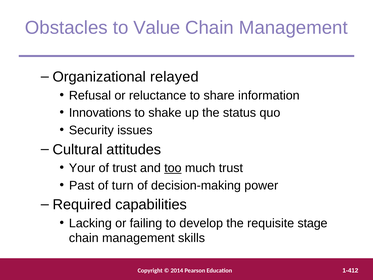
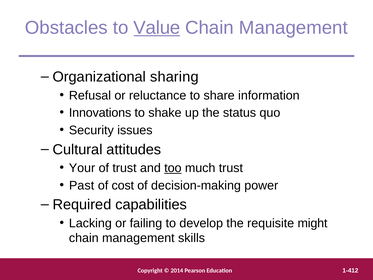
Value underline: none -> present
relayed: relayed -> sharing
turn: turn -> cost
stage: stage -> might
